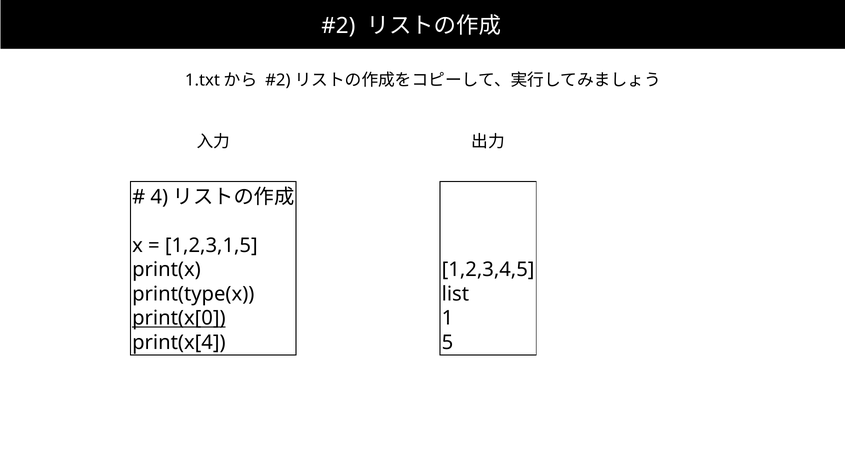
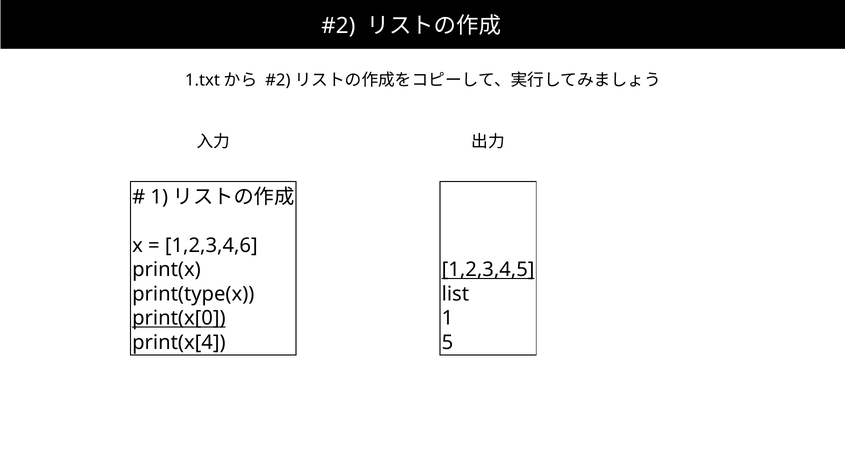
4 at (159, 197): 4 -> 1
1,2,3,1,5: 1,2,3,1,5 -> 1,2,3,4,6
1,2,3,4,5 underline: none -> present
